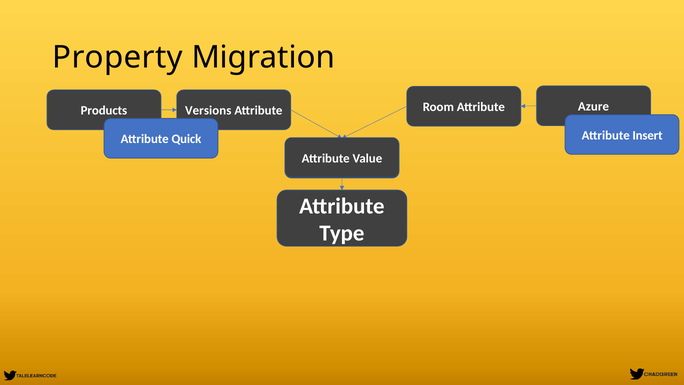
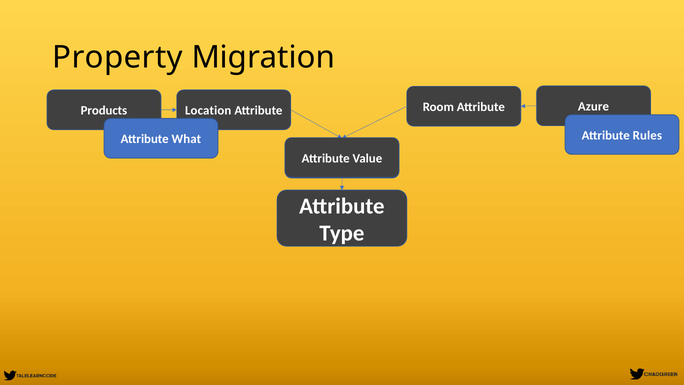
Versions: Versions -> Location
Quick: Quick -> What
Insert: Insert -> Rules
